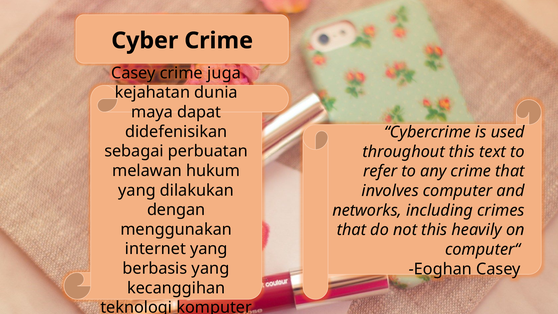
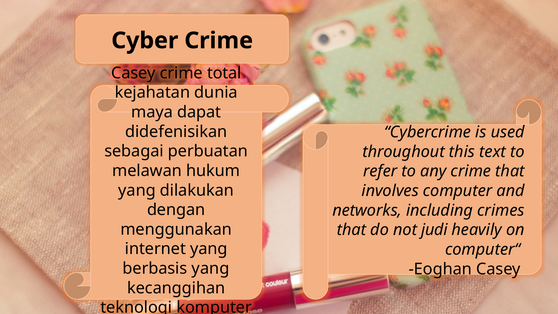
juga: juga -> total
not this: this -> judi
